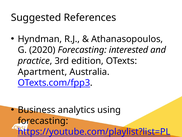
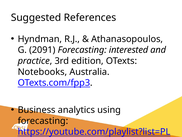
2020: 2020 -> 2091
Apartment: Apartment -> Notebooks
